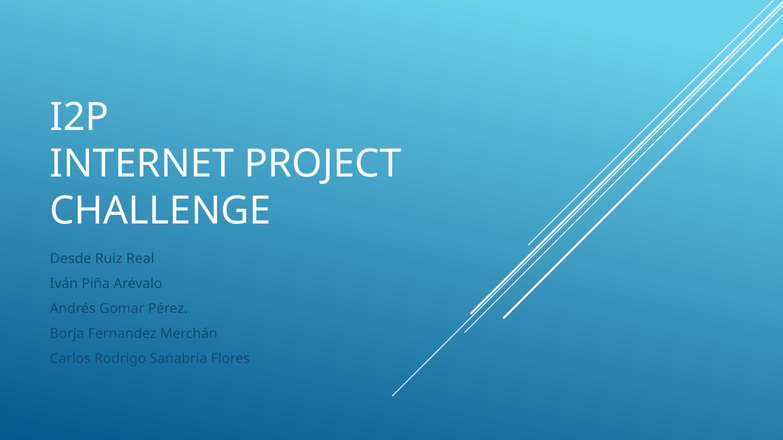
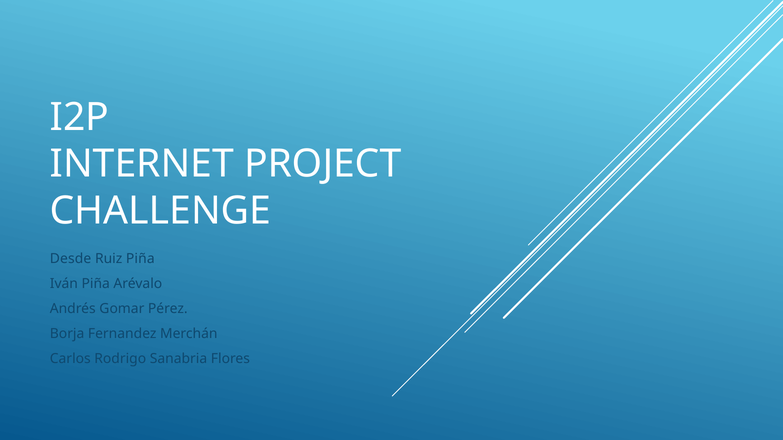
Ruiz Real: Real -> Piña
